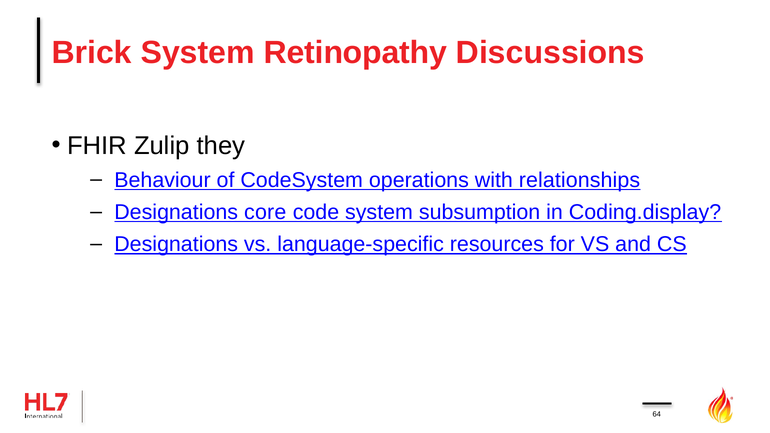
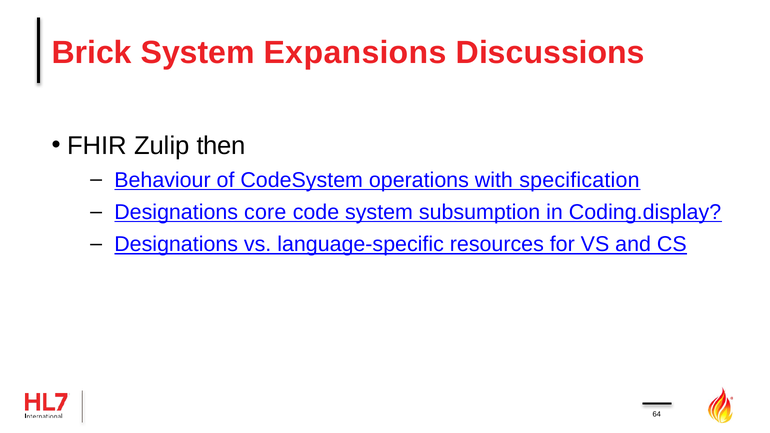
Retinopathy: Retinopathy -> Expansions
they: they -> then
relationships: relationships -> specification
